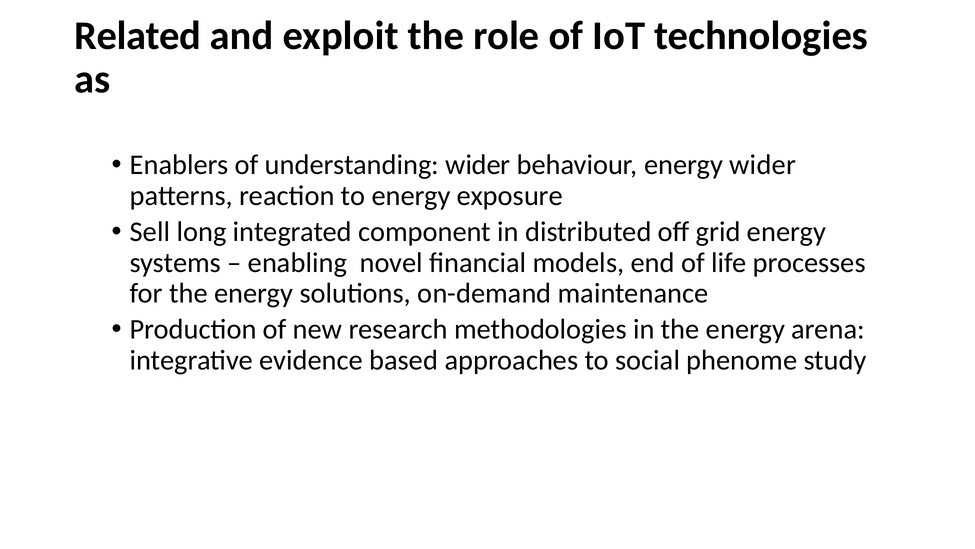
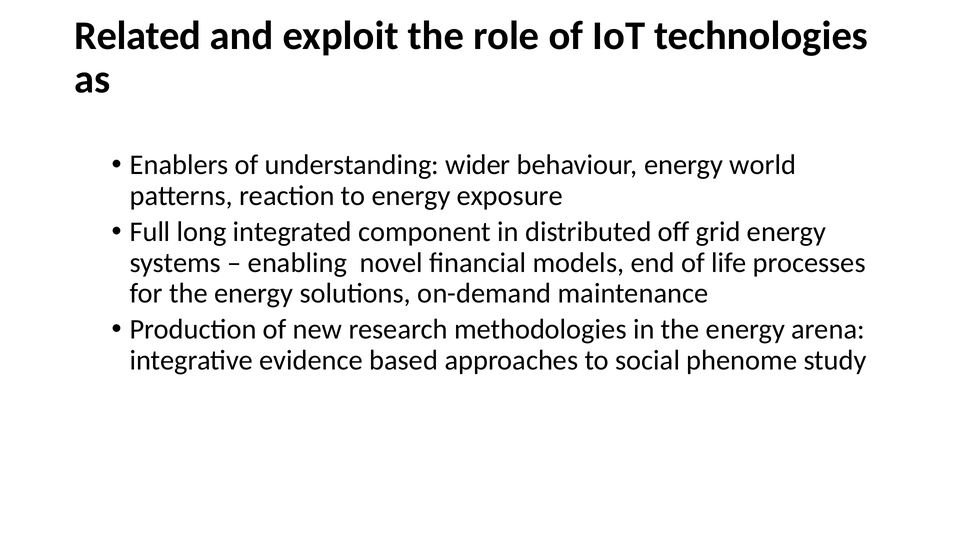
energy wider: wider -> world
Sell: Sell -> Full
